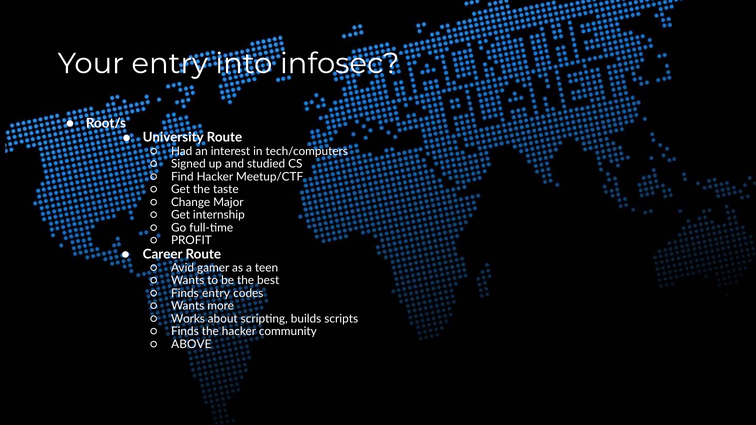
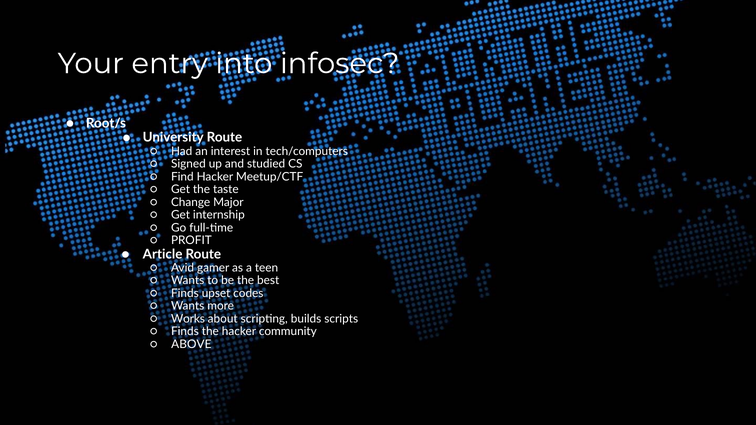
Career: Career -> Article
Finds entry: entry -> upset
